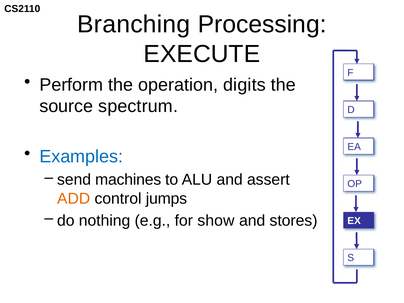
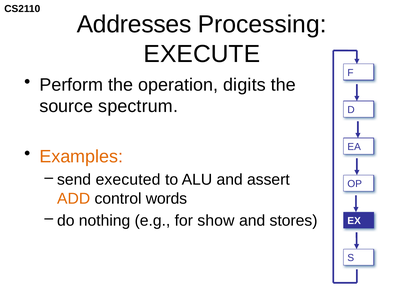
Branching: Branching -> Addresses
Examples colour: blue -> orange
machines: machines -> executed
jumps: jumps -> words
